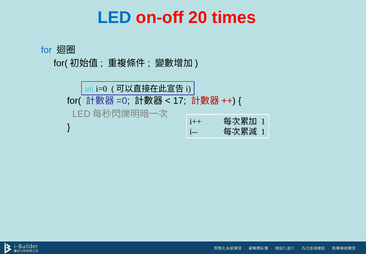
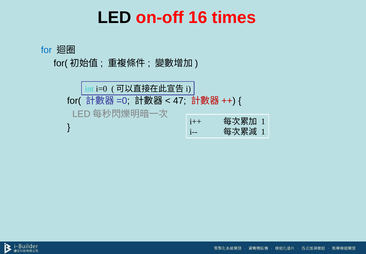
LED colour: blue -> black
20: 20 -> 16
17: 17 -> 47
